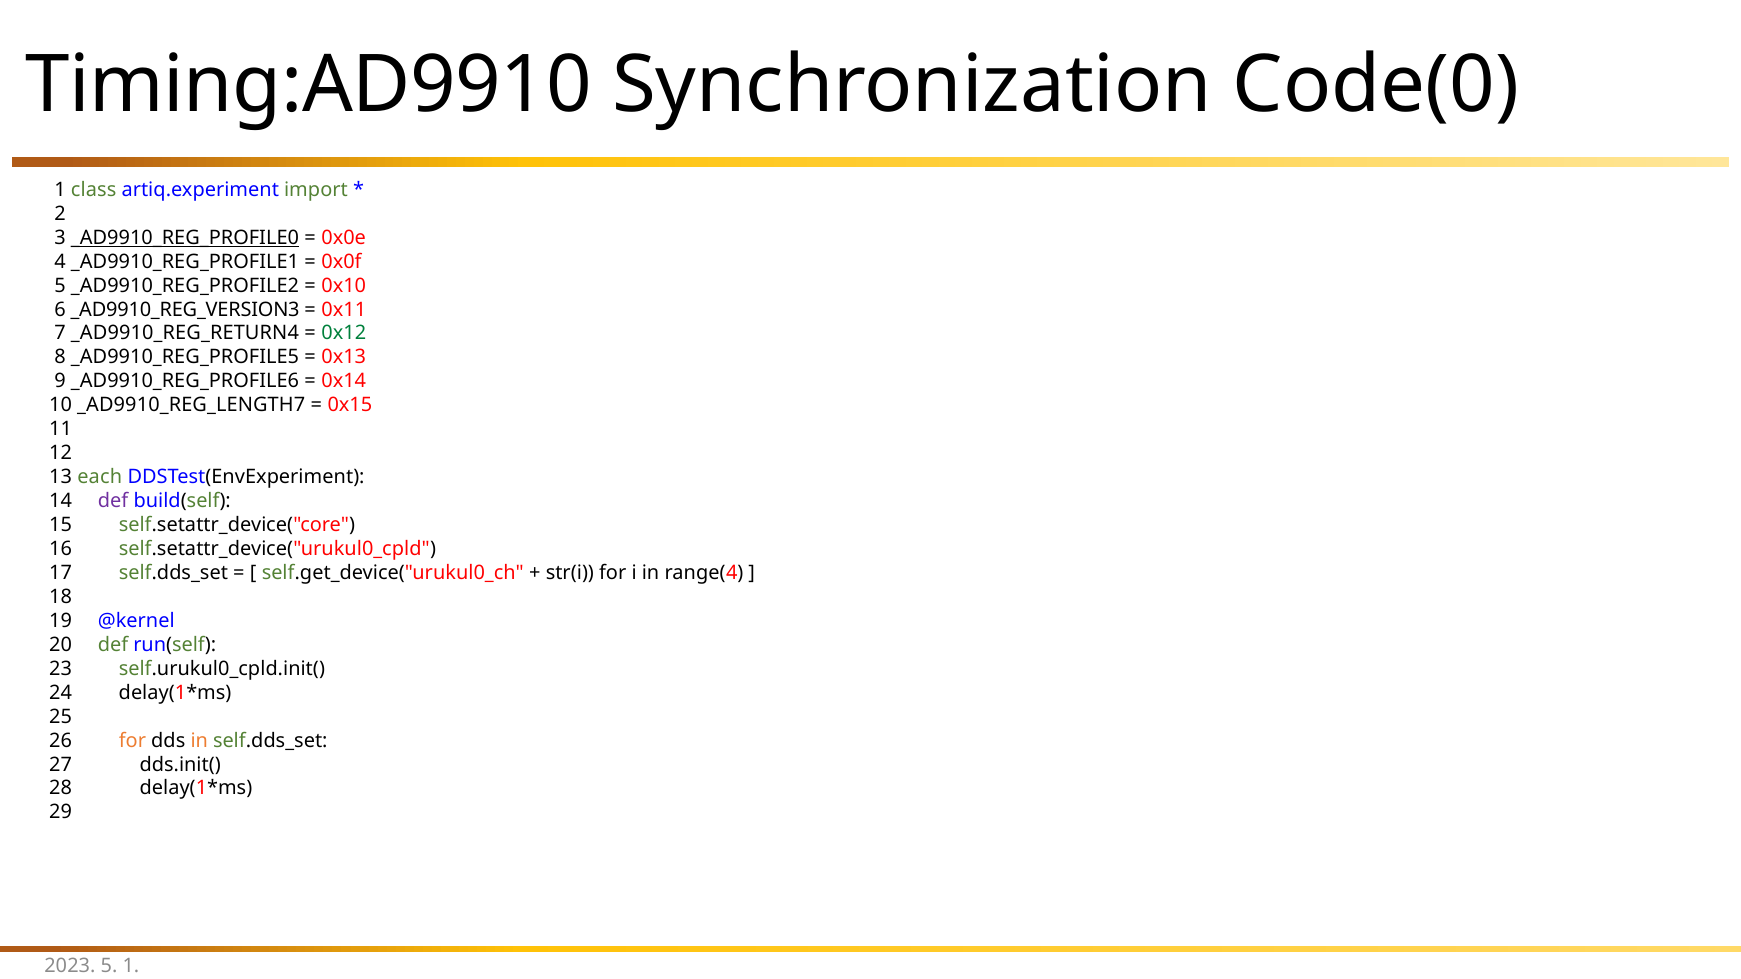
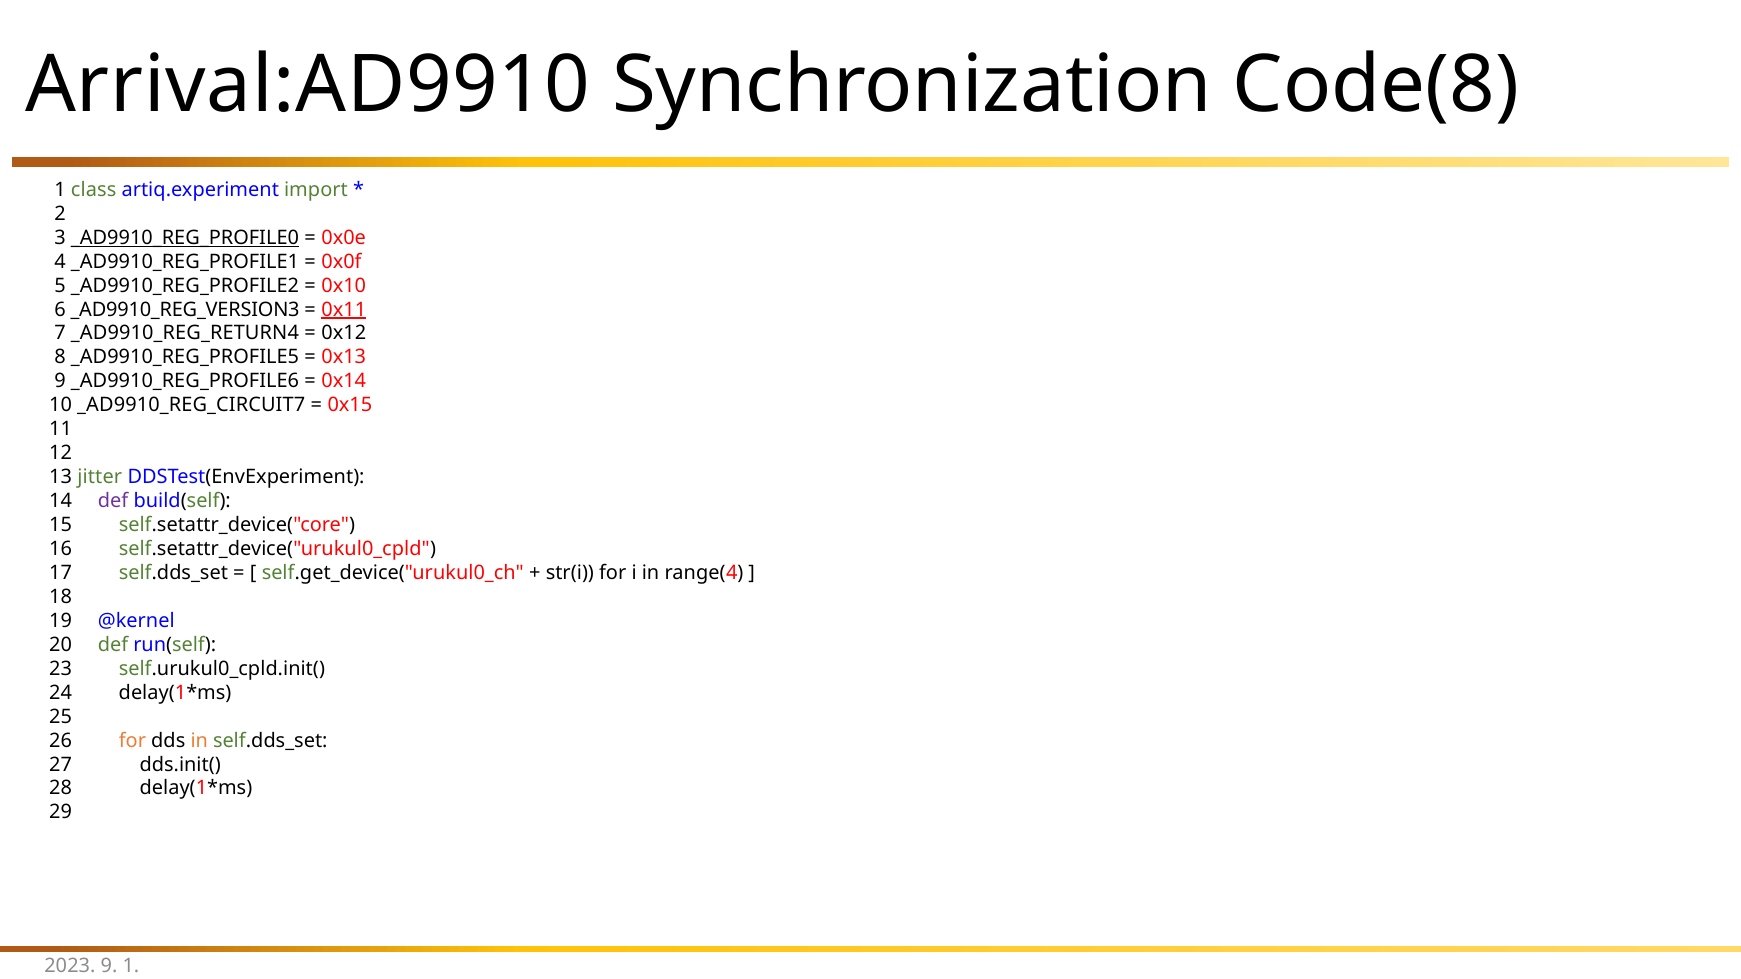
Timing:AD9910: Timing:AD9910 -> Arrival:AD9910
Code(0: Code(0 -> Code(8
0x11 underline: none -> present
0x12 colour: green -> black
_AD9910_REG_LENGTH7: _AD9910_REG_LENGTH7 -> _AD9910_REG_CIRCUIT7
each: each -> jitter
2023 5: 5 -> 9
